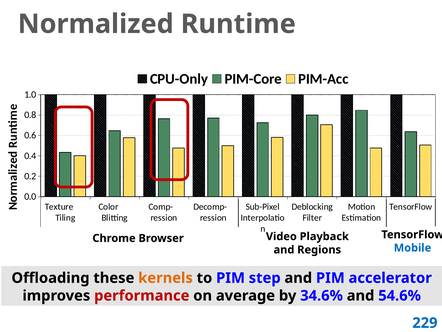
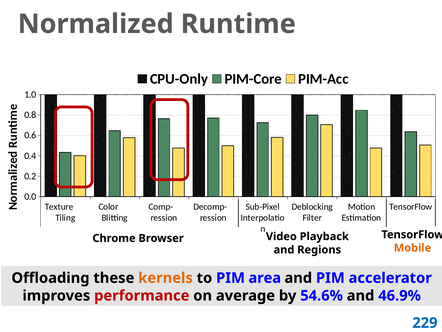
Mobile colour: blue -> orange
step: step -> area
34.6%: 34.6% -> 54.6%
54.6%: 54.6% -> 46.9%
